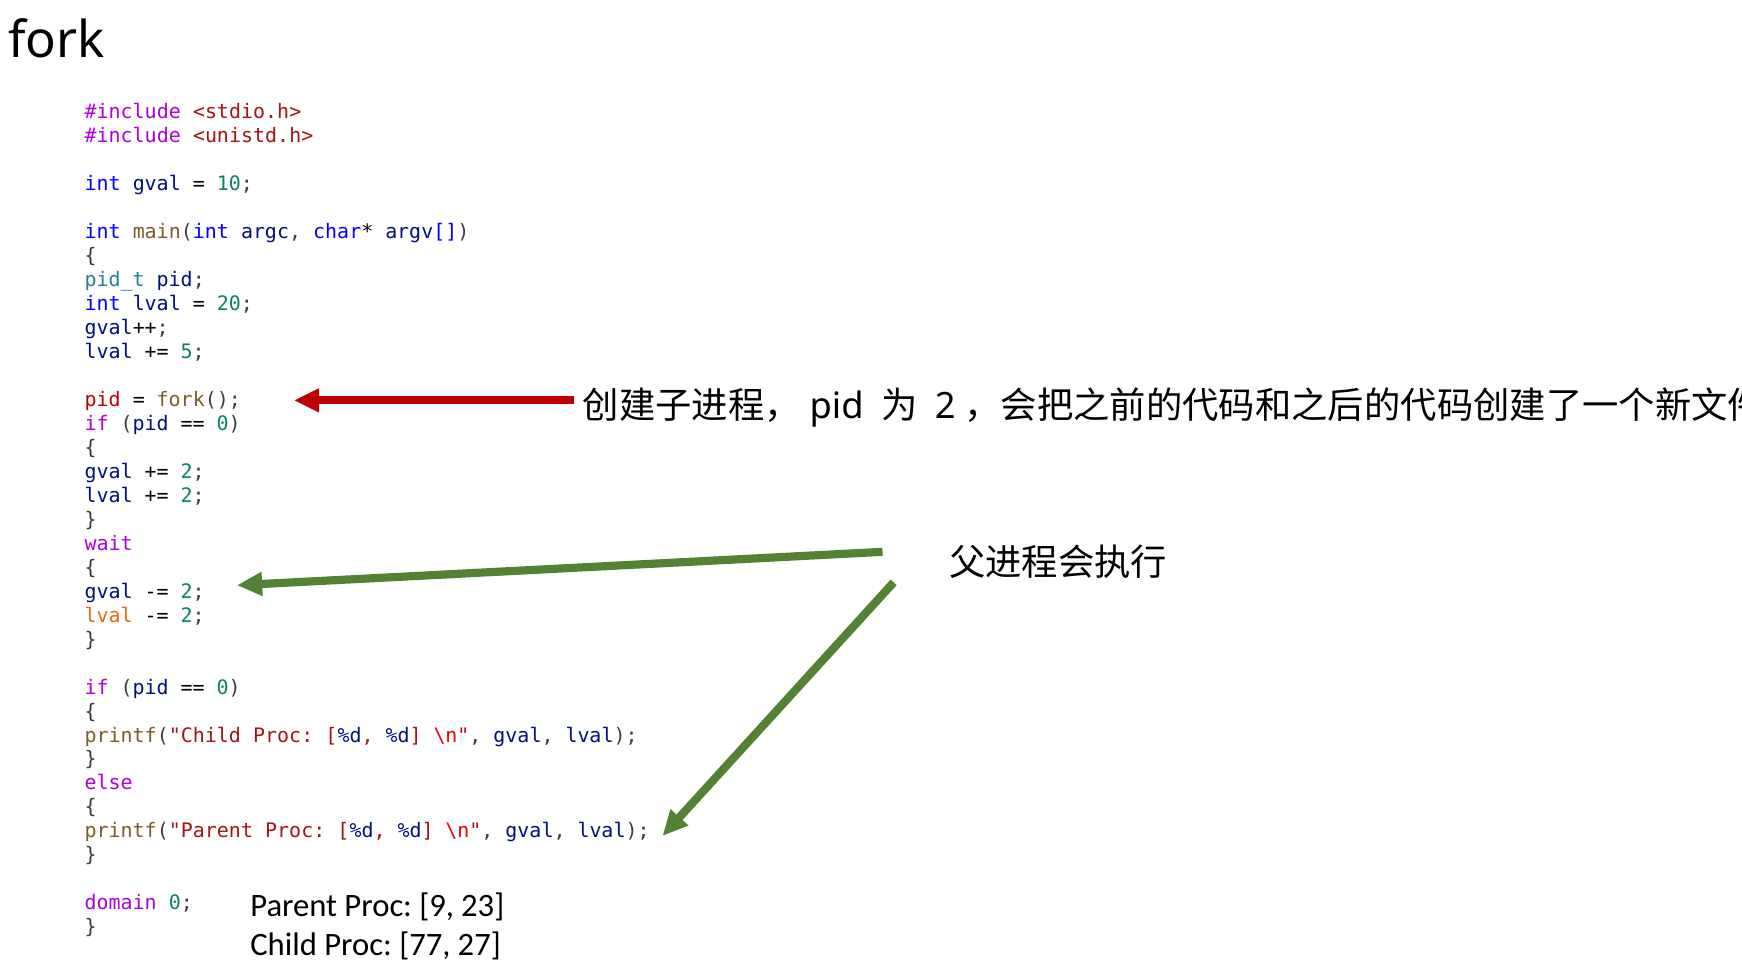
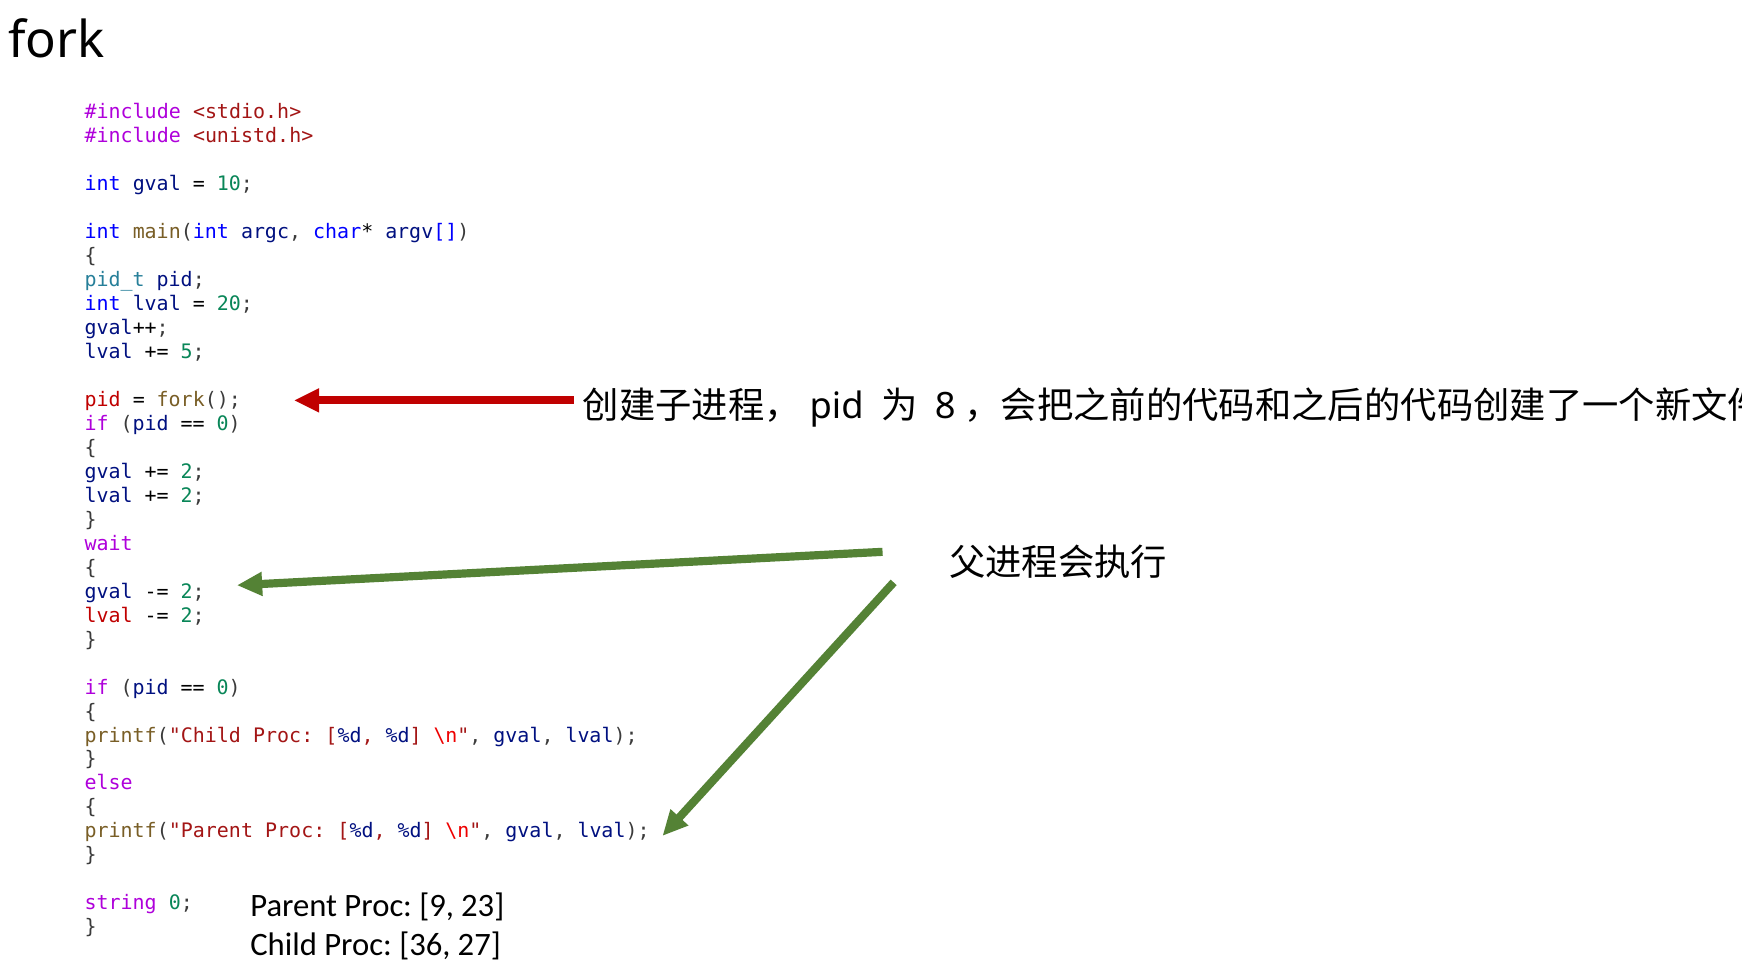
2 at (945, 406): 2 -> 8
lval at (109, 615) colour: orange -> red
domain: domain -> string
77: 77 -> 36
